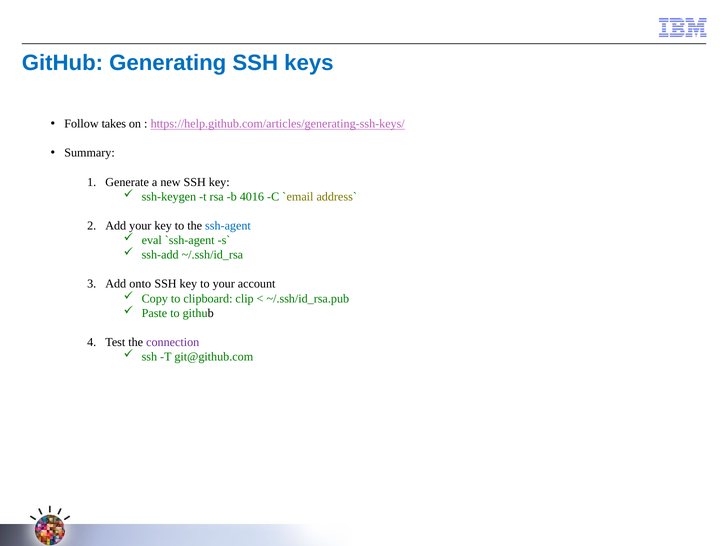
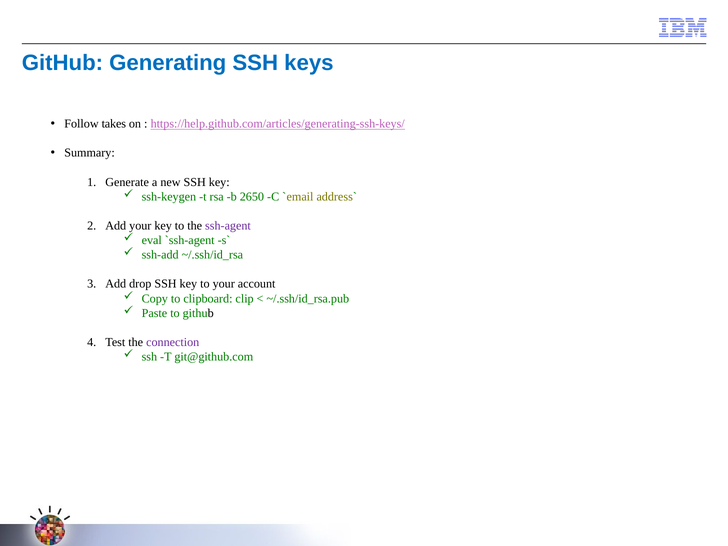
4016: 4016 -> 2650
ssh-agent colour: blue -> purple
onto: onto -> drop
